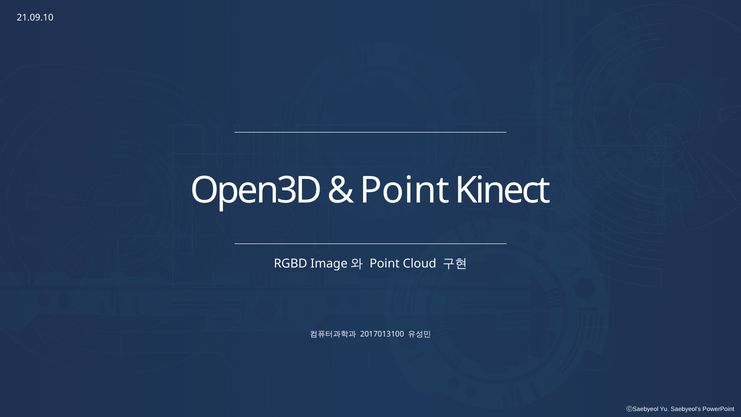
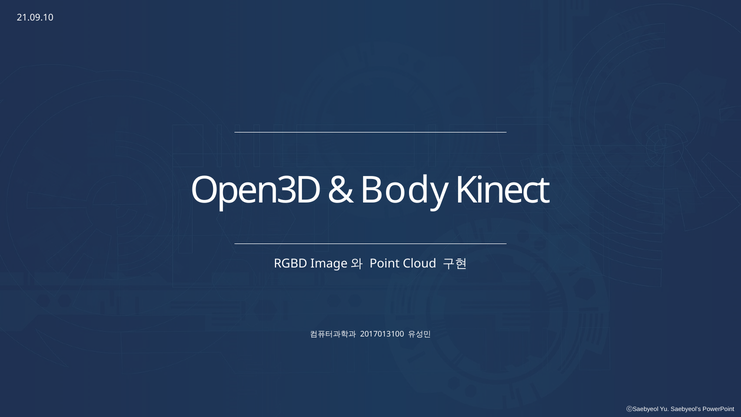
Point at (405, 190): Point -> Body
